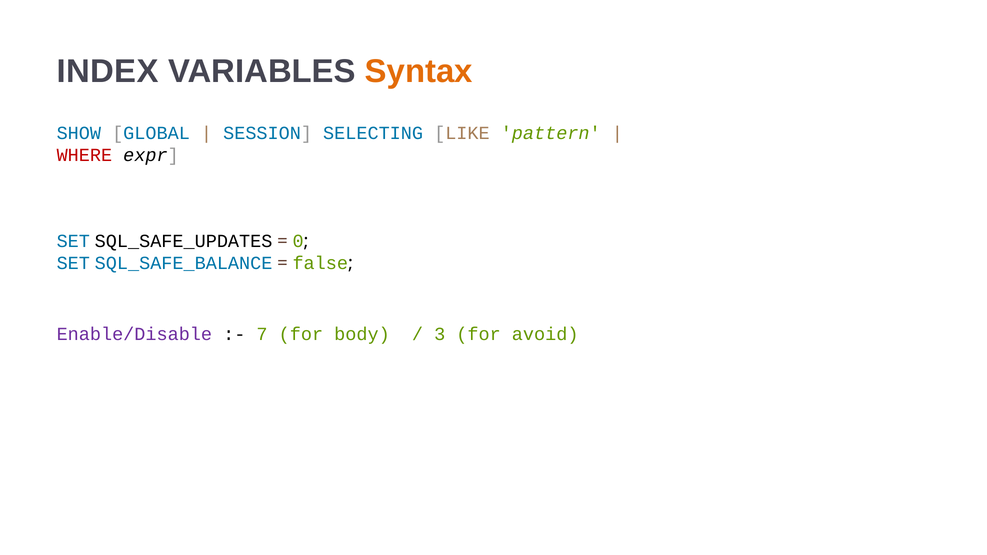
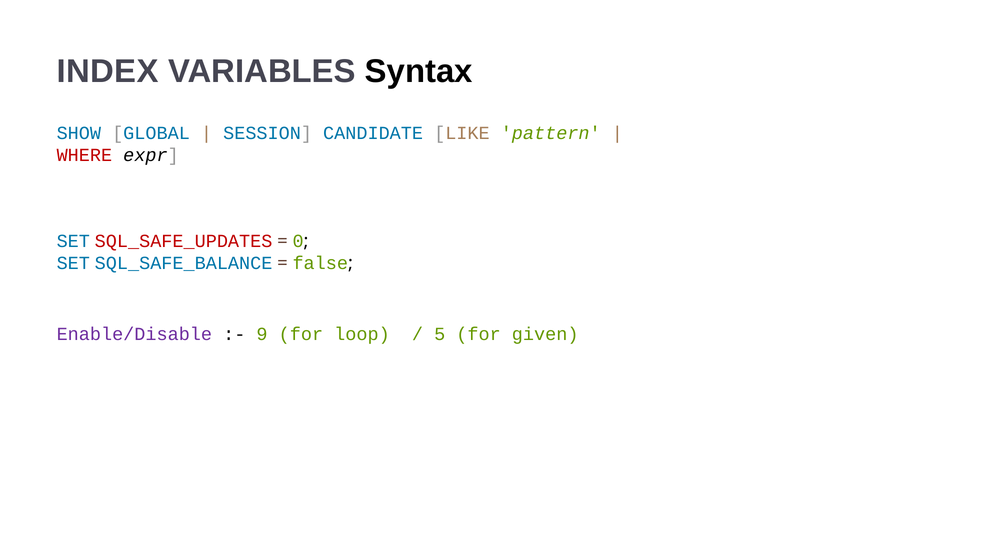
Syntax colour: orange -> black
SELECTING: SELECTING -> CANDIDATE
SQL_SAFE_UPDATES colour: black -> red
7: 7 -> 9
body: body -> loop
3: 3 -> 5
avoid: avoid -> given
